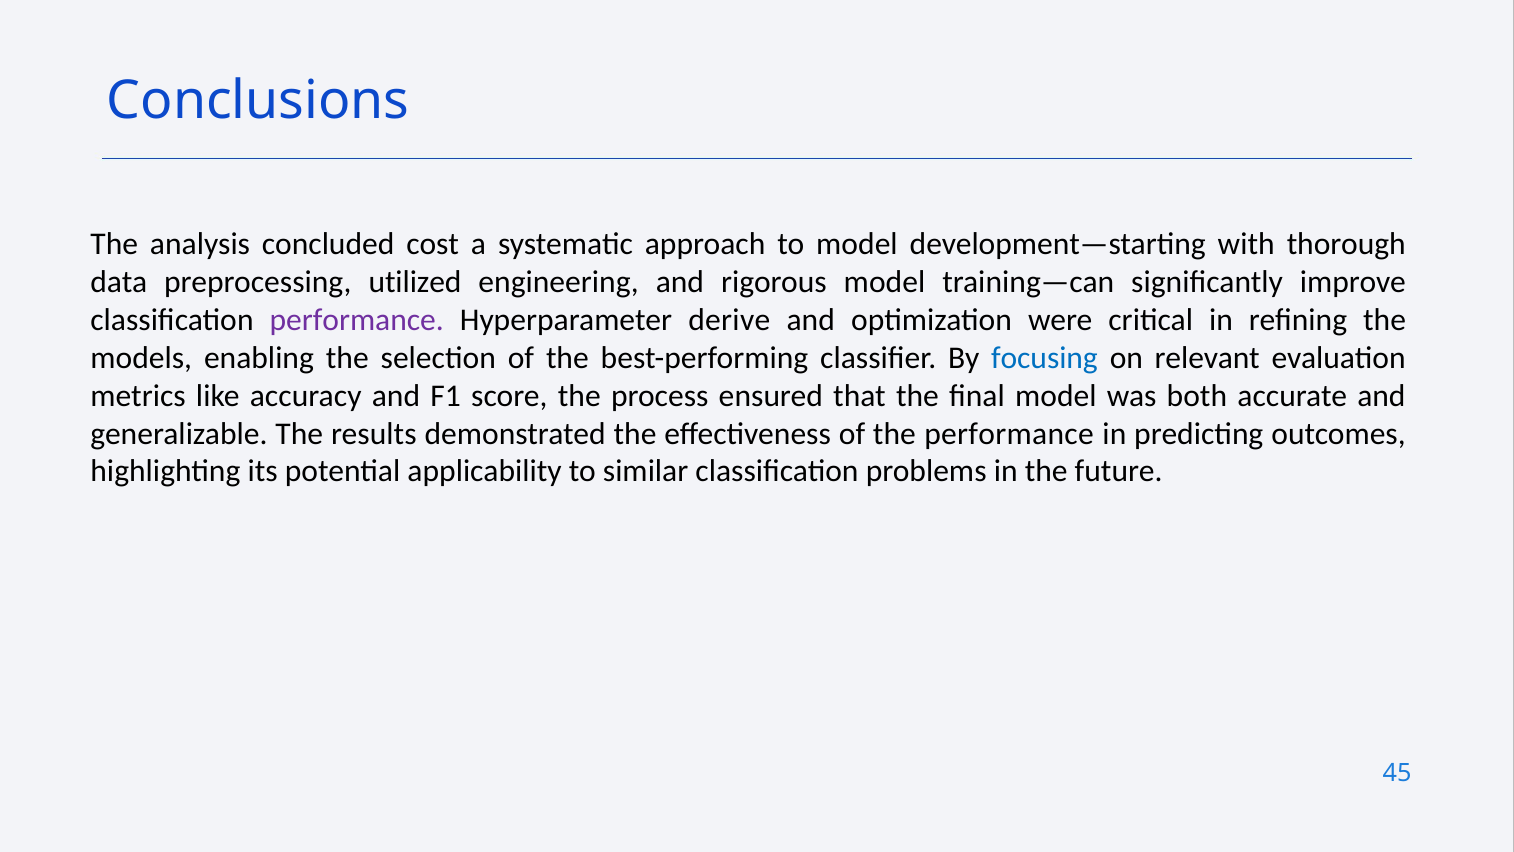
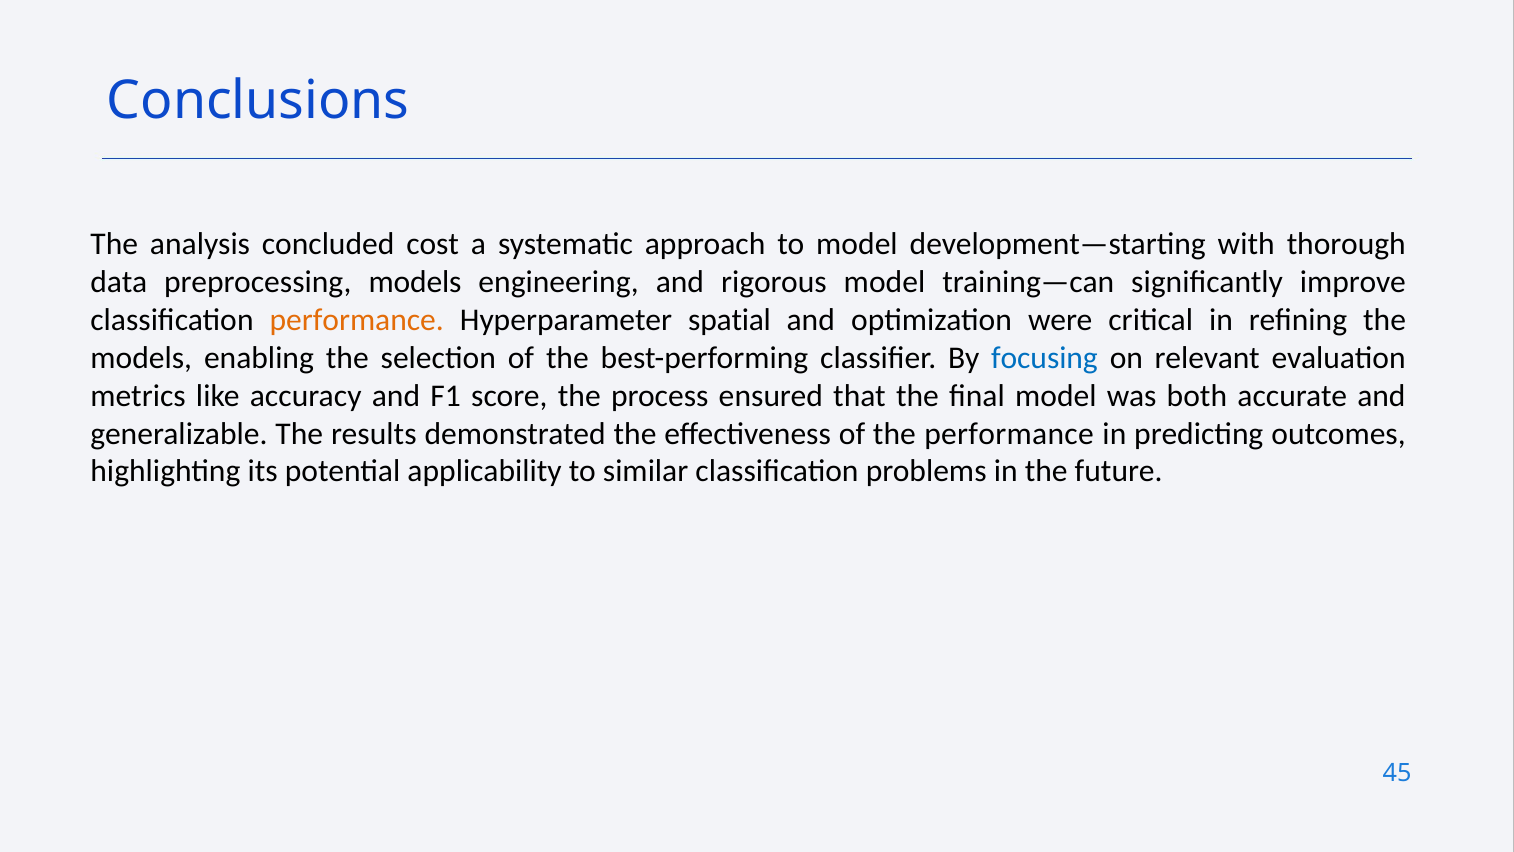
preprocessing utilized: utilized -> models
performance at (357, 320) colour: purple -> orange
derive: derive -> spatial
